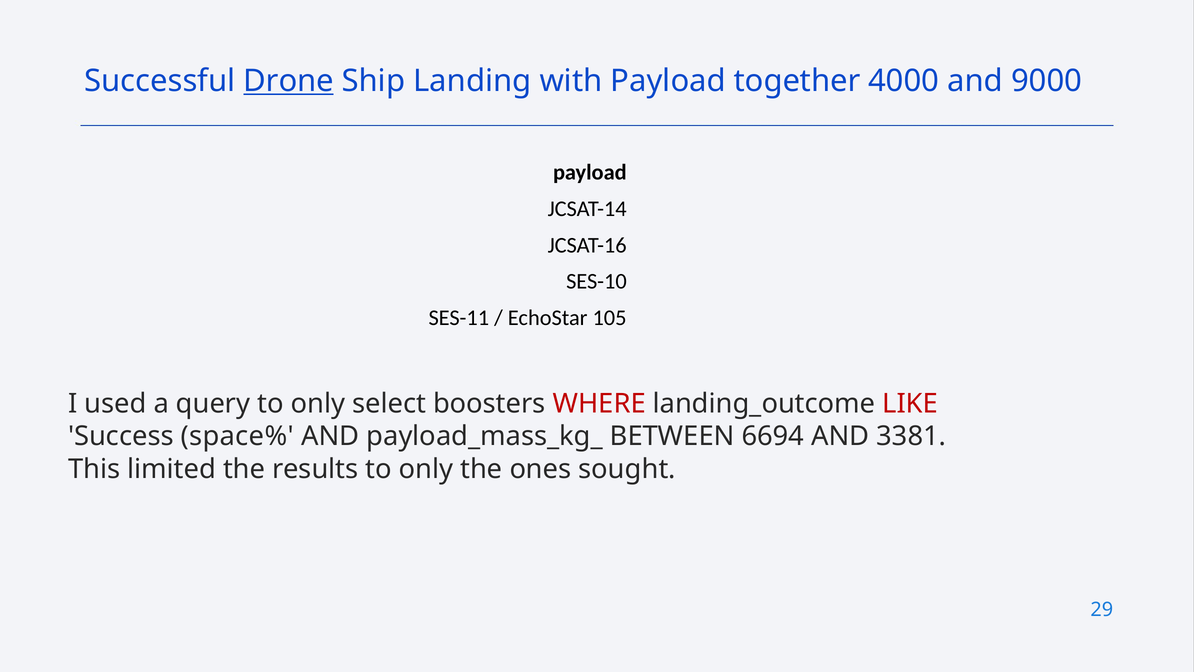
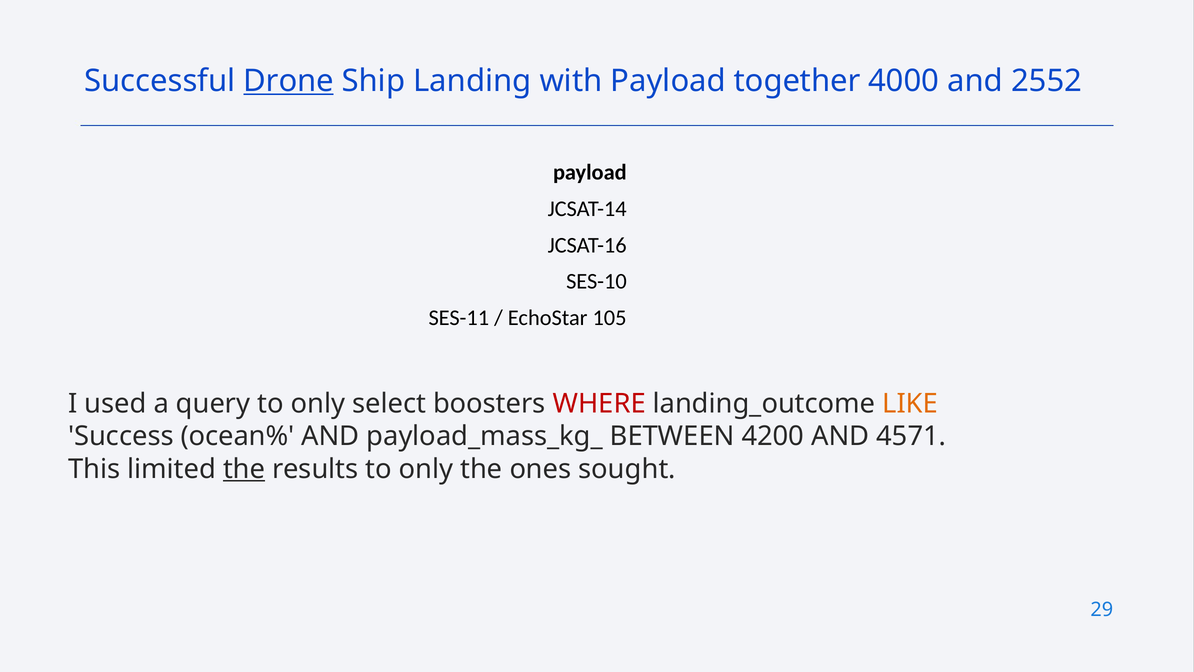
9000: 9000 -> 2552
LIKE colour: red -> orange
space%: space% -> ocean%
6694: 6694 -> 4200
3381: 3381 -> 4571
the at (244, 469) underline: none -> present
